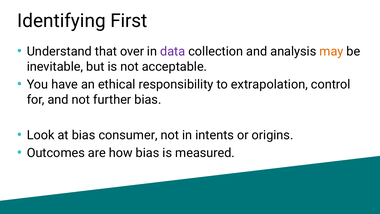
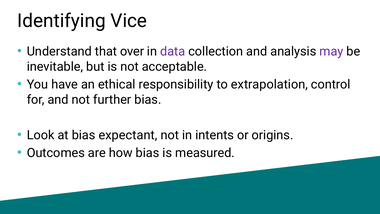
First: First -> Vice
may colour: orange -> purple
consumer: consumer -> expectant
